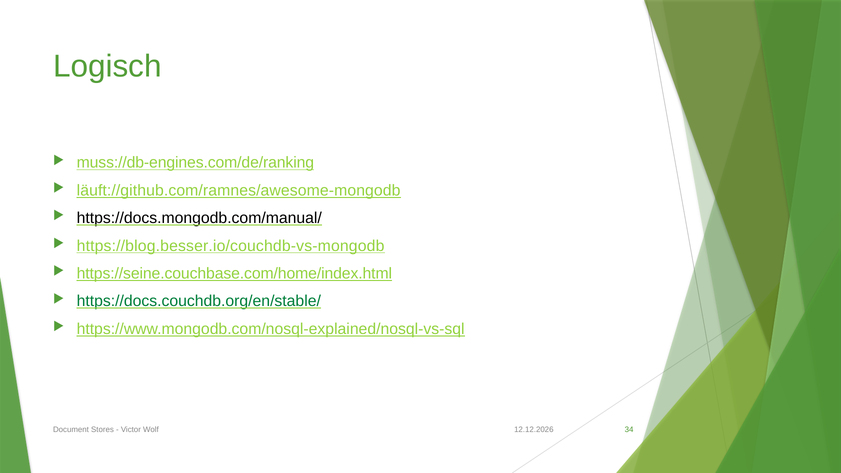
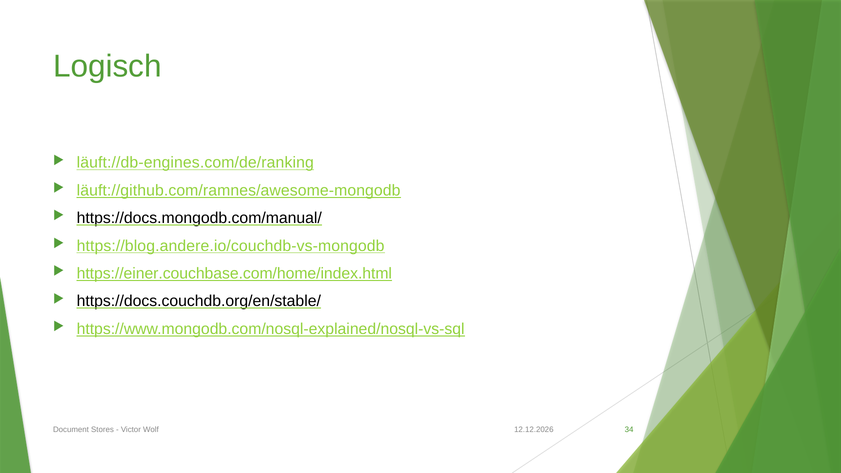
muss://db-engines.com/de/ranking: muss://db-engines.com/de/ranking -> läuft://db-engines.com/de/ranking
https://blog.besser.io/couchdb-vs-mongodb: https://blog.besser.io/couchdb-vs-mongodb -> https://blog.andere.io/couchdb-vs-mongodb
https://seine.couchbase.com/home/index.html: https://seine.couchbase.com/home/index.html -> https://einer.couchbase.com/home/index.html
https://docs.couchdb.org/en/stable/ colour: green -> black
